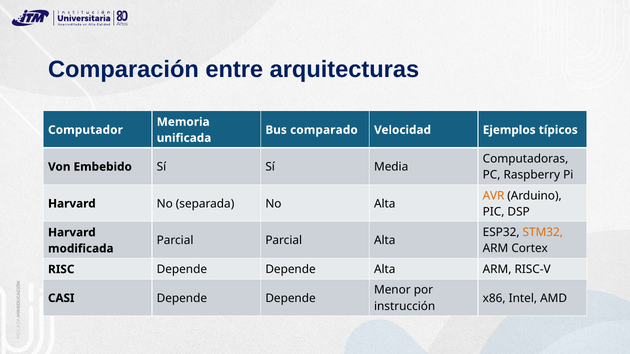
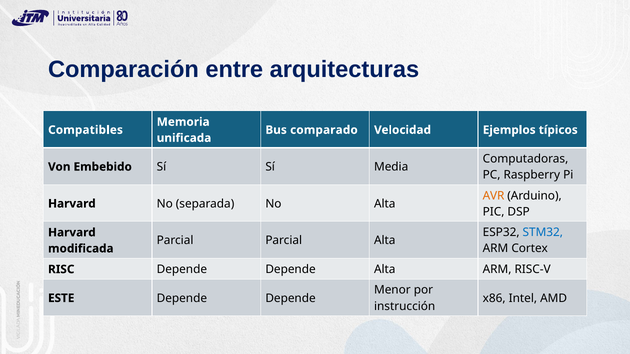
Computador: Computador -> Compatibles
STM32 colour: orange -> blue
CASI: CASI -> ESTE
